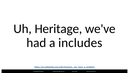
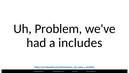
Heritage: Heritage -> Problem
